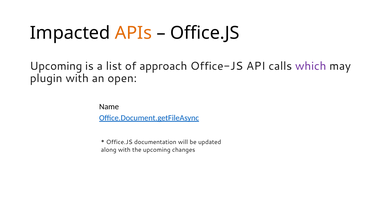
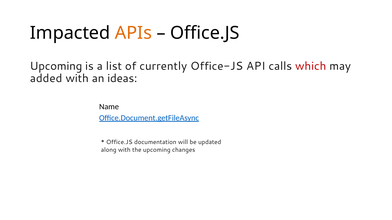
approach: approach -> currently
which colour: purple -> red
plugin: plugin -> added
open: open -> ideas
